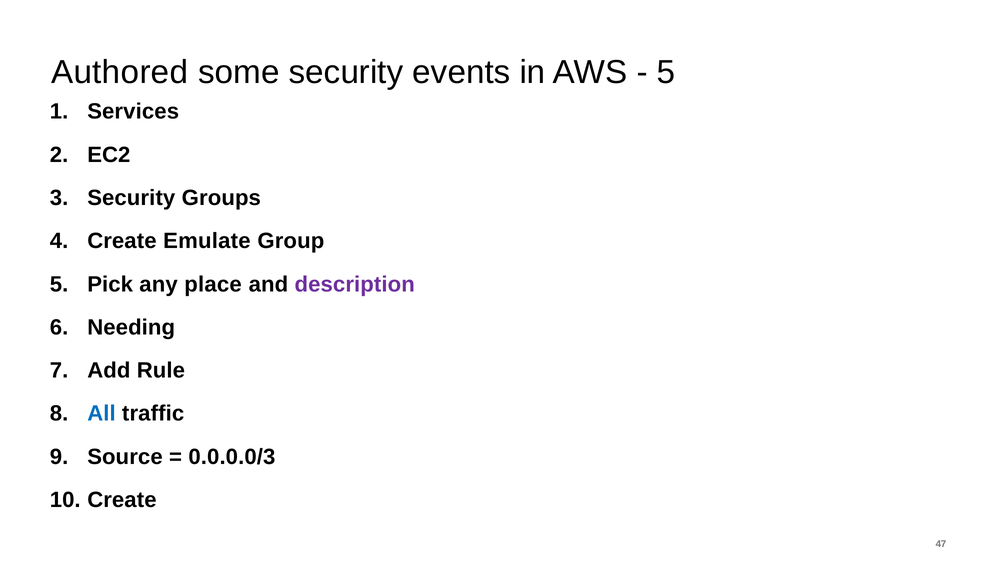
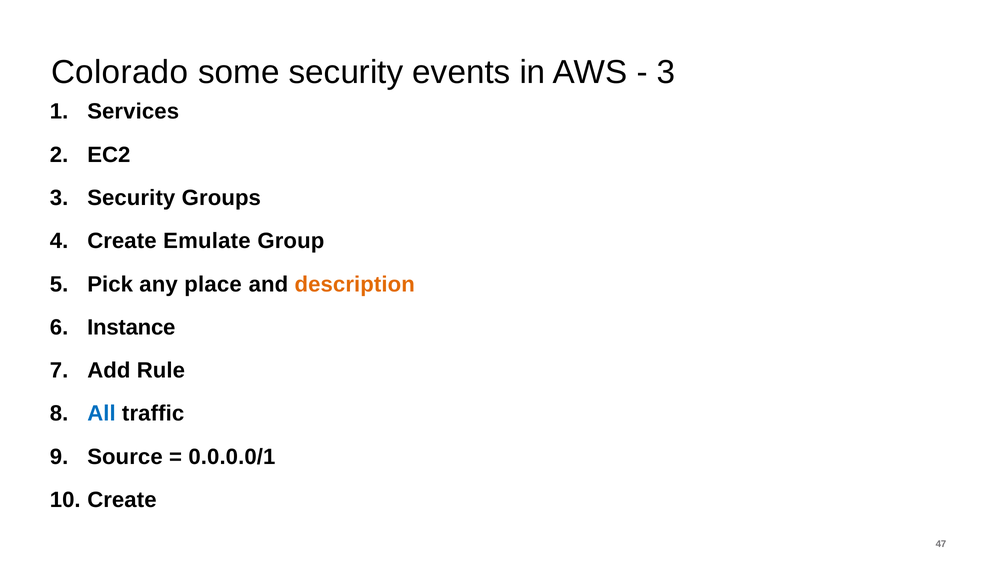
Authored: Authored -> Colorado
5 at (666, 72): 5 -> 3
description colour: purple -> orange
Needing: Needing -> Instance
0.0.0.0/3: 0.0.0.0/3 -> 0.0.0.0/1
